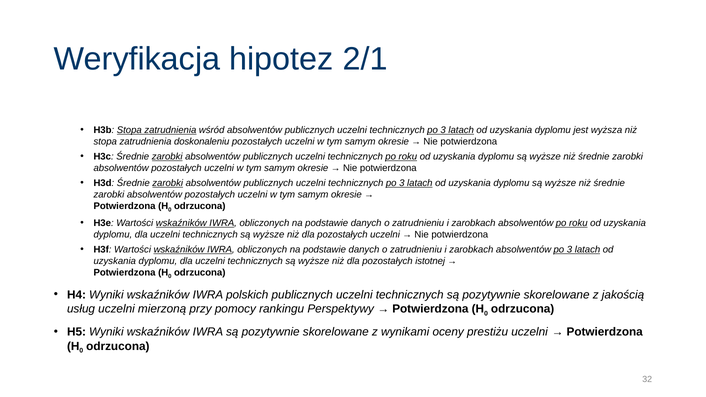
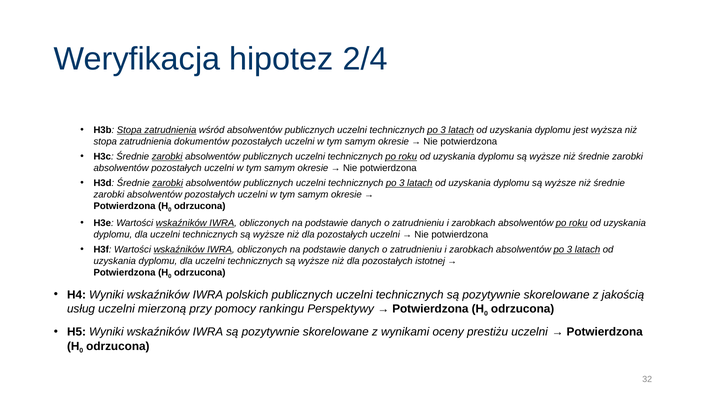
2/1: 2/1 -> 2/4
doskonaleniu: doskonaleniu -> dokumentów
